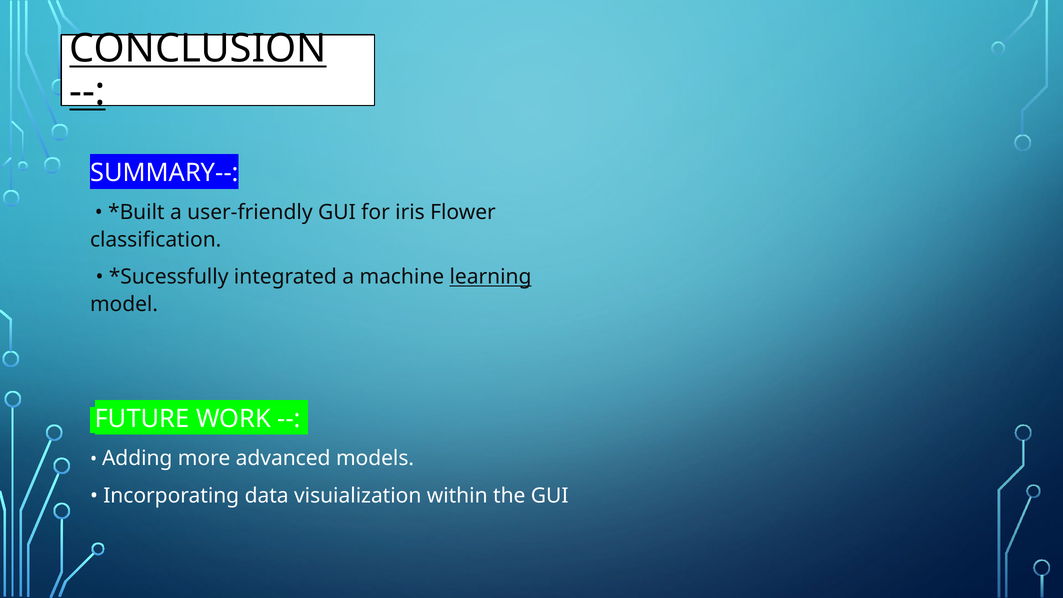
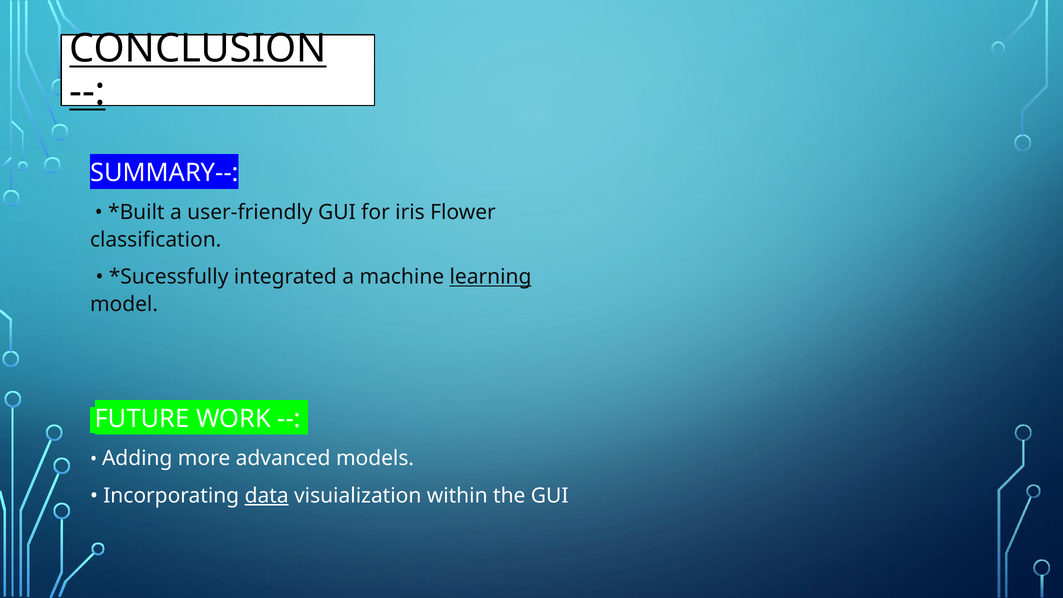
data underline: none -> present
